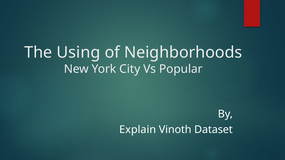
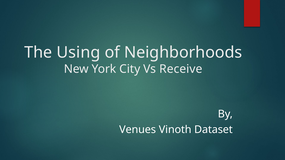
Popular: Popular -> Receive
Explain: Explain -> Venues
